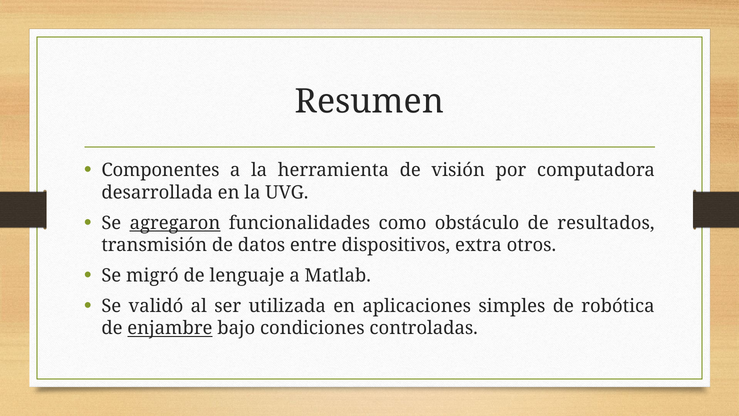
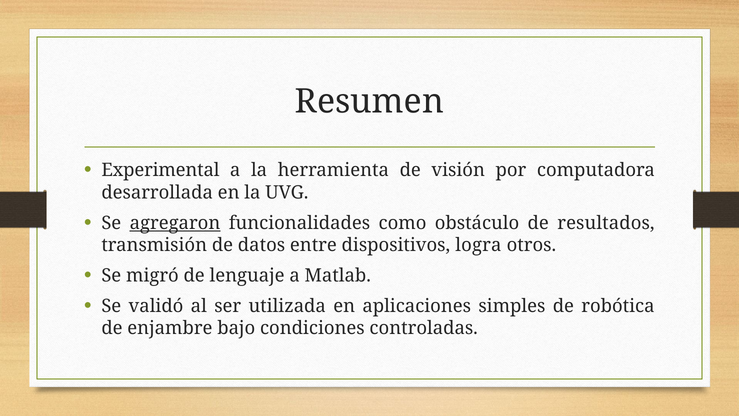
Componentes: Componentes -> Experimental
extra: extra -> logra
enjambre underline: present -> none
